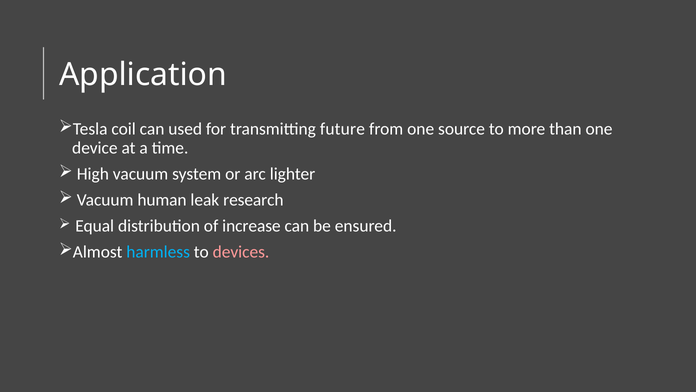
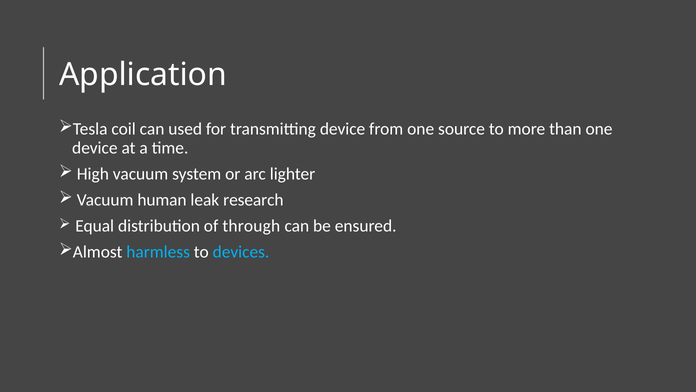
transmitting future: future -> device
increase: increase -> through
devices colour: pink -> light blue
